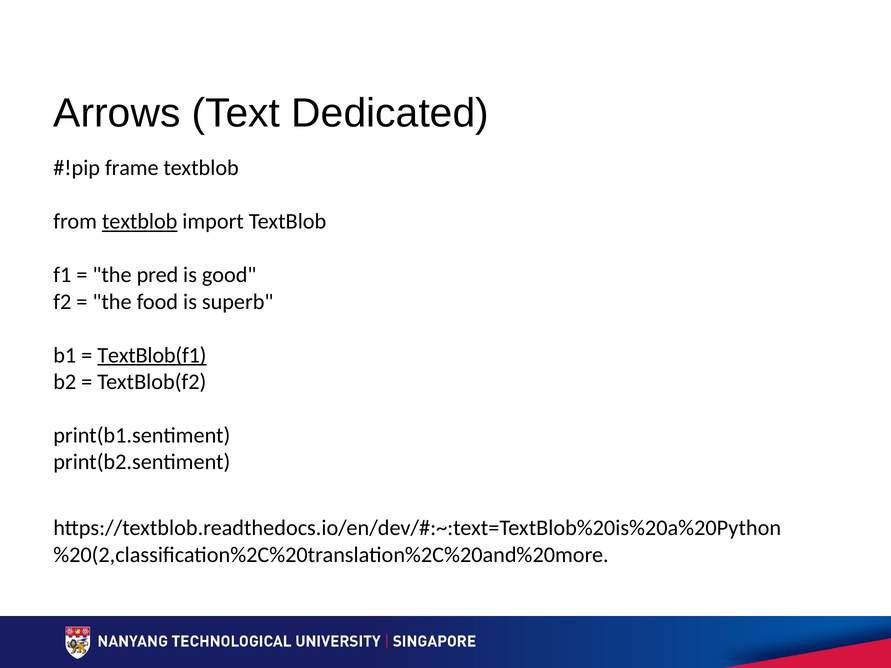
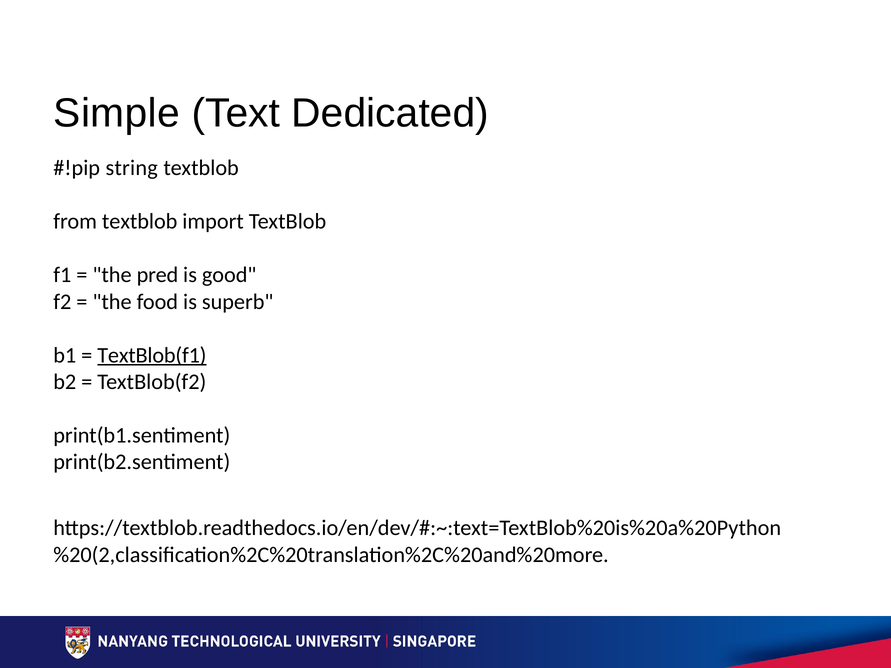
Arrows: Arrows -> Simple
frame: frame -> string
textblob at (140, 222) underline: present -> none
